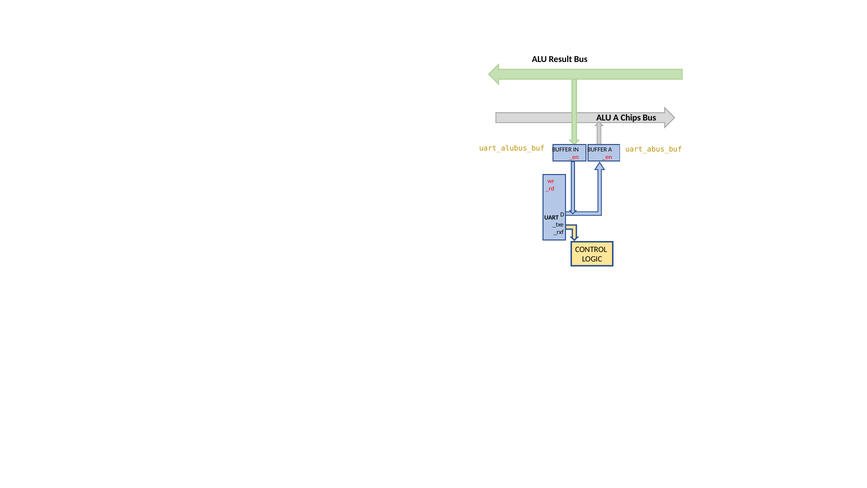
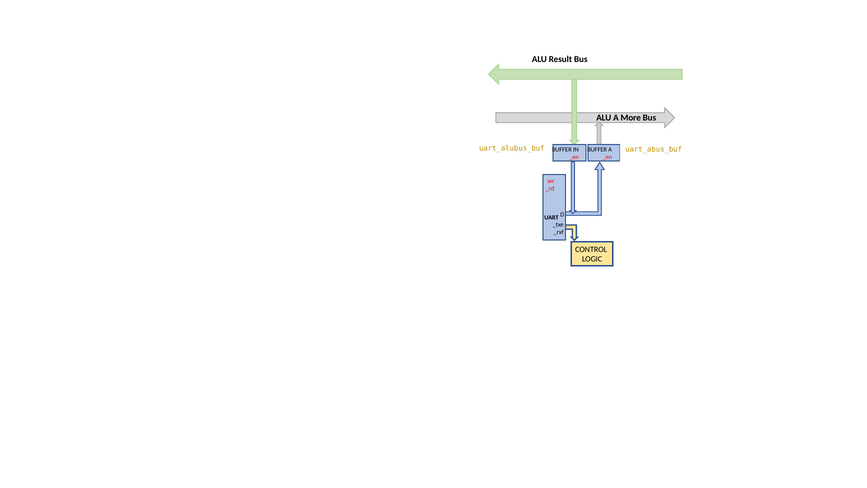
Chips: Chips -> More
